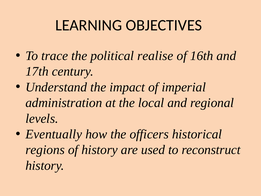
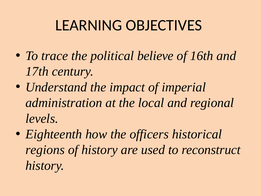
realise: realise -> believe
Eventually: Eventually -> Eighteenth
